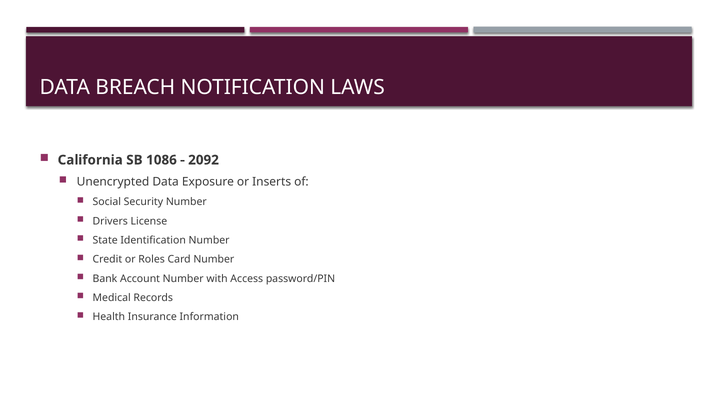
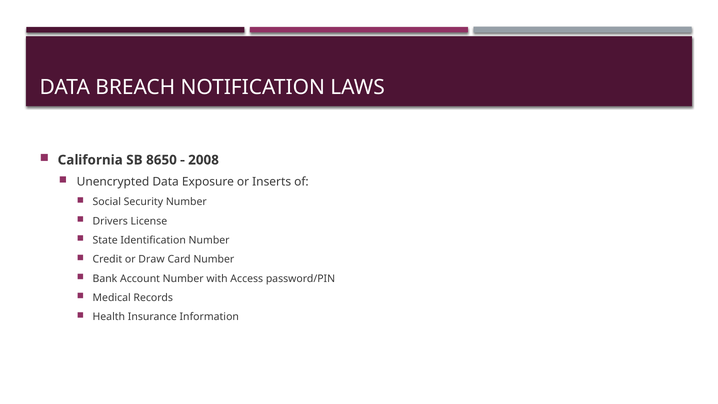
1086: 1086 -> 8650
2092: 2092 -> 2008
Roles: Roles -> Draw
